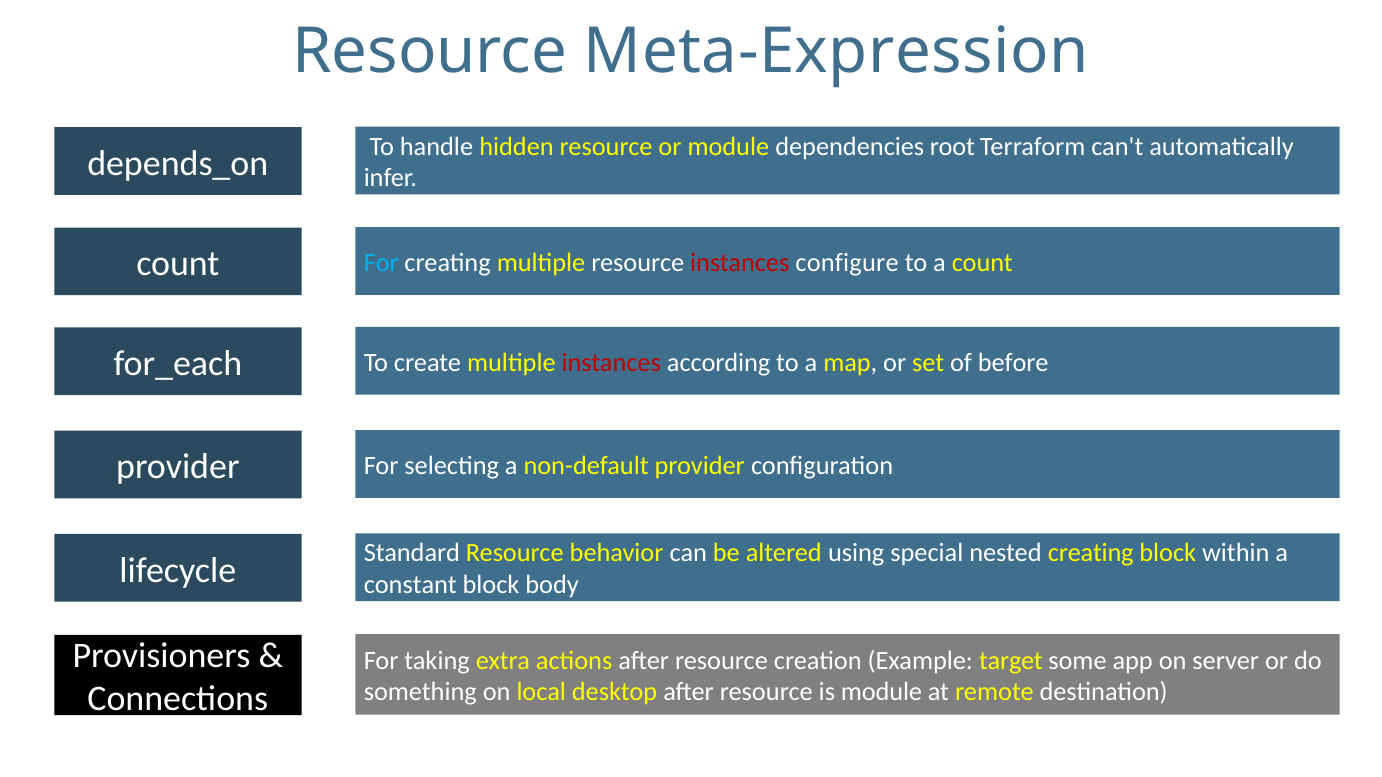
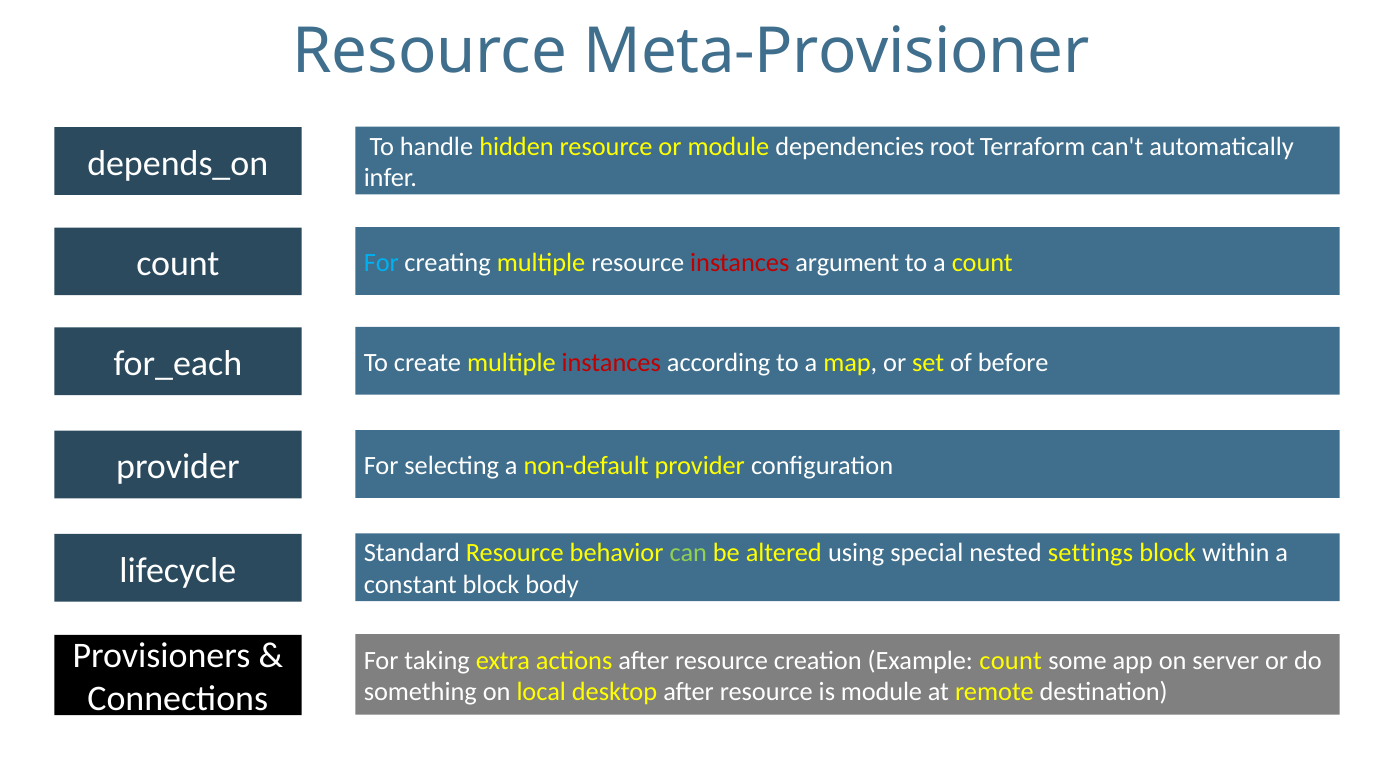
Meta-Expression: Meta-Expression -> Meta-Provisioner
configure: configure -> argument
can colour: white -> light green
nested creating: creating -> settings
Example target: target -> count
